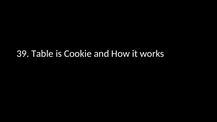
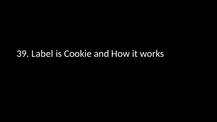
Table: Table -> Label
